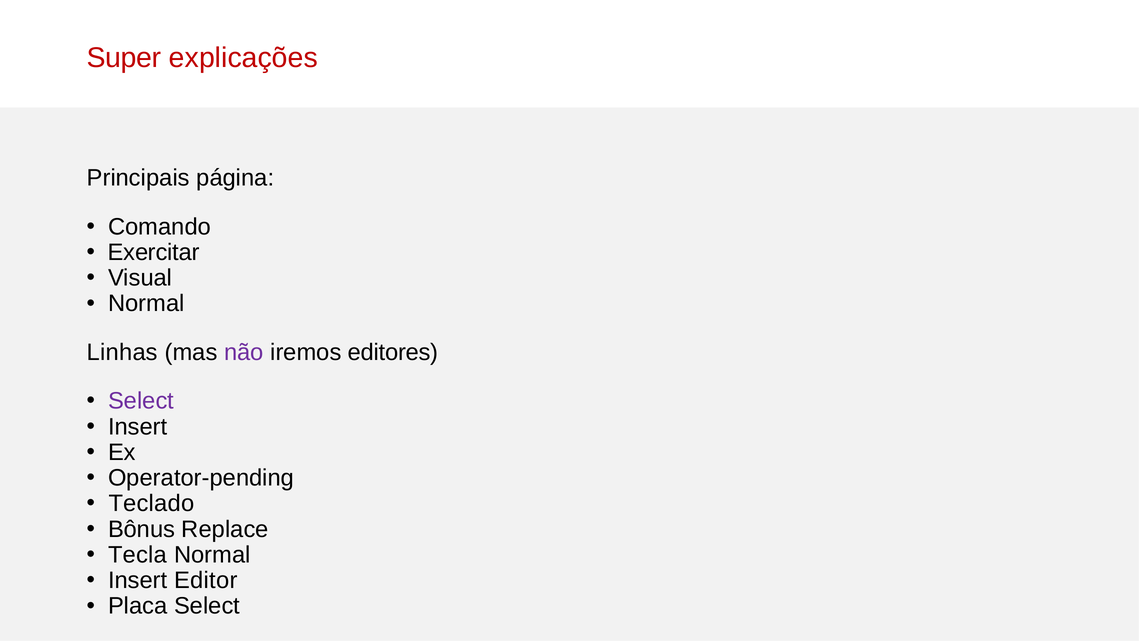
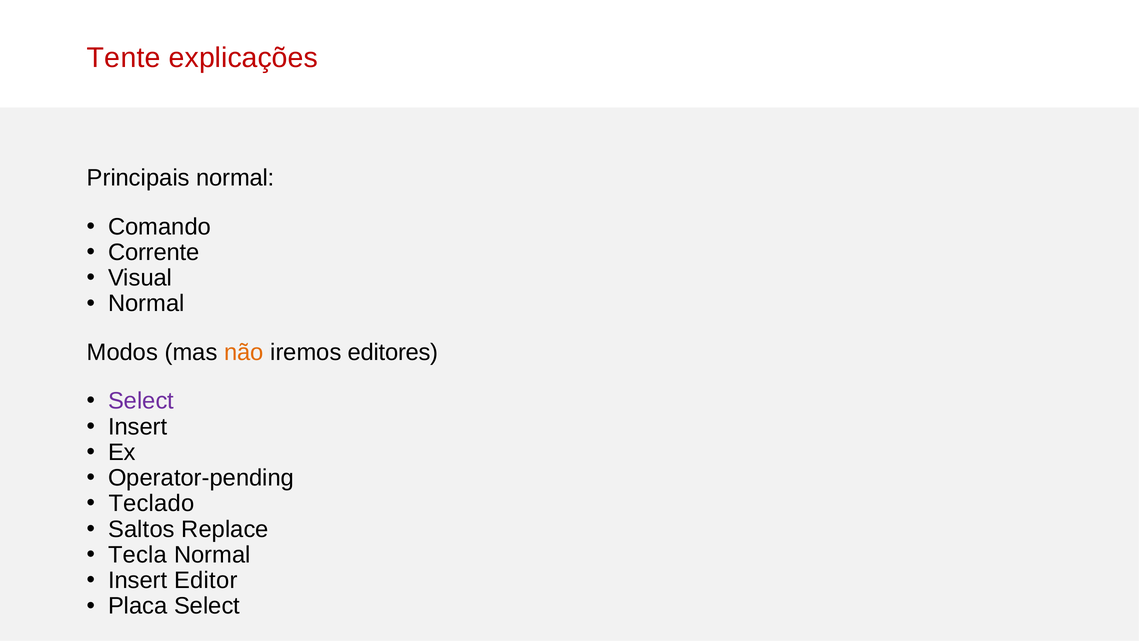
Super: Super -> Tente
Principais página: página -> normal
Exercitar: Exercitar -> Corrente
Linhas: Linhas -> Modos
não colour: purple -> orange
Bônus: Bônus -> Saltos
